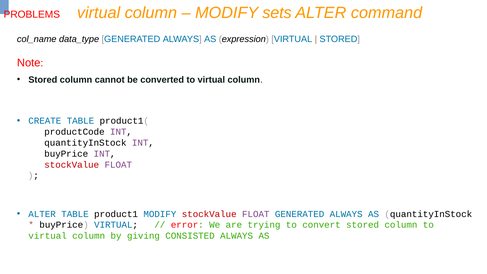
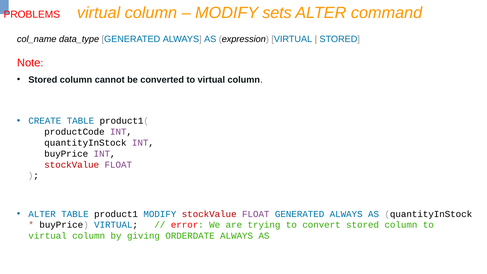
CONSISTED: CONSISTED -> ORDERDATE
